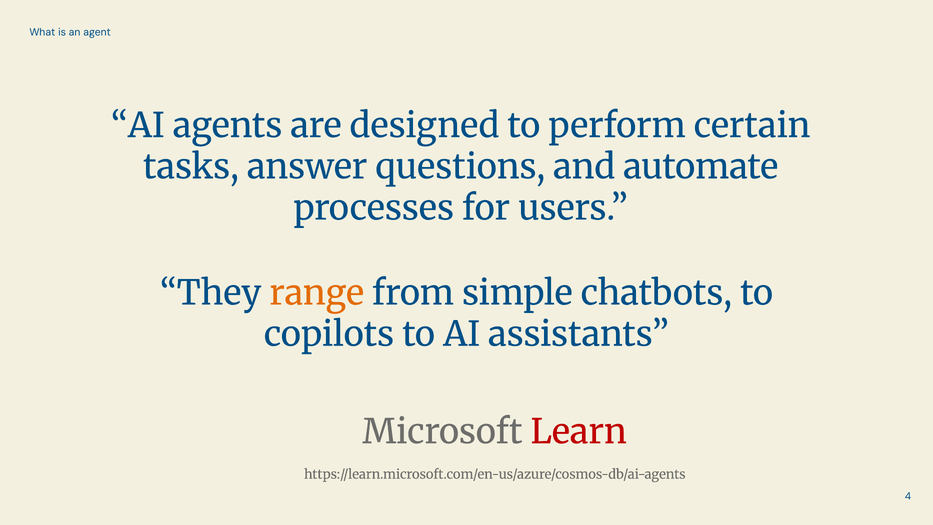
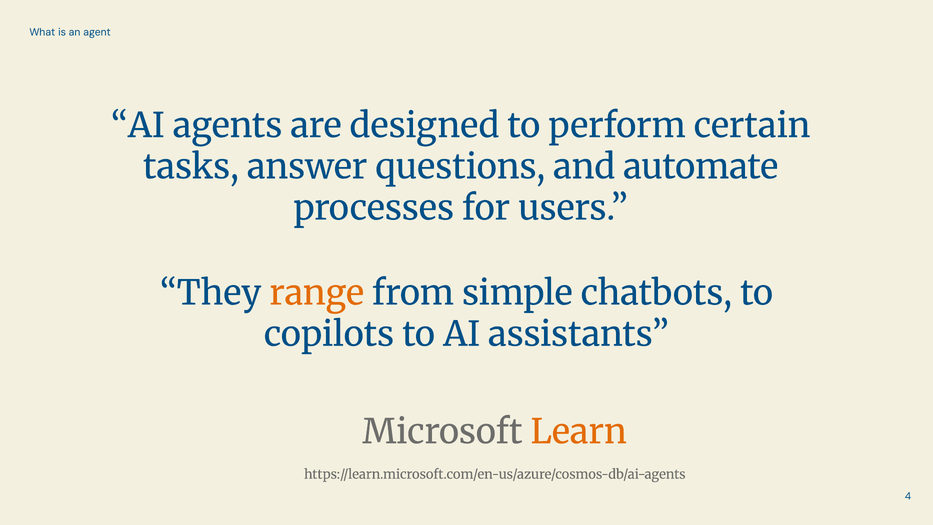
Learn colour: red -> orange
